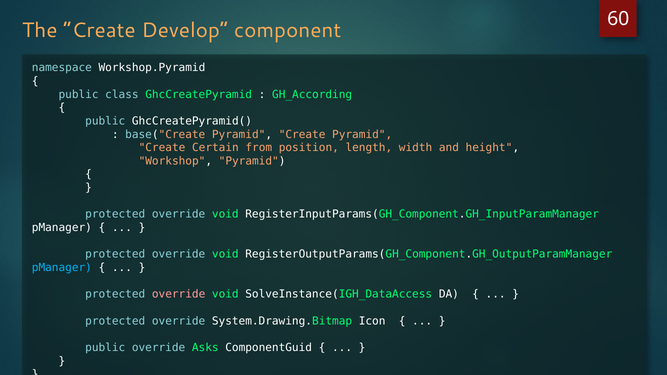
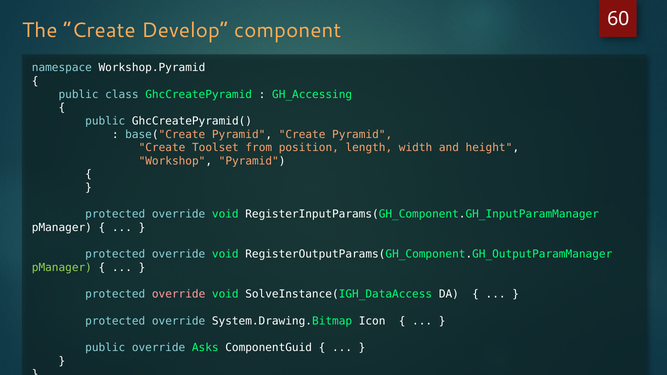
GH_According: GH_According -> GH_Accessing
Certain: Certain -> Toolset
pManager at (62, 268) colour: light blue -> light green
